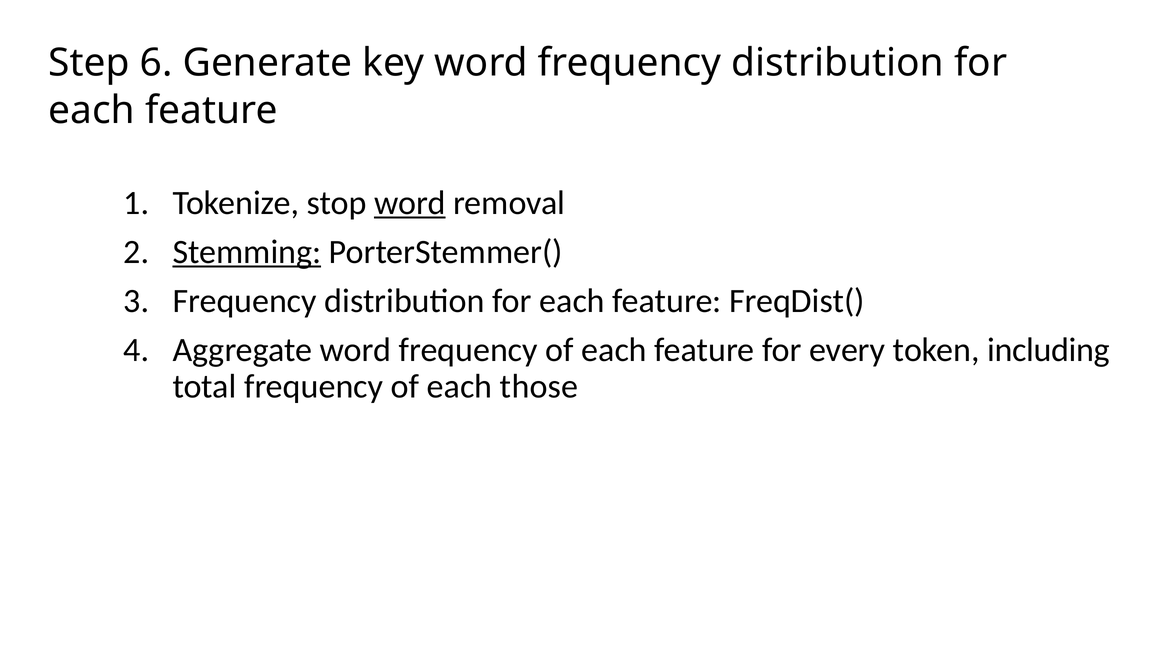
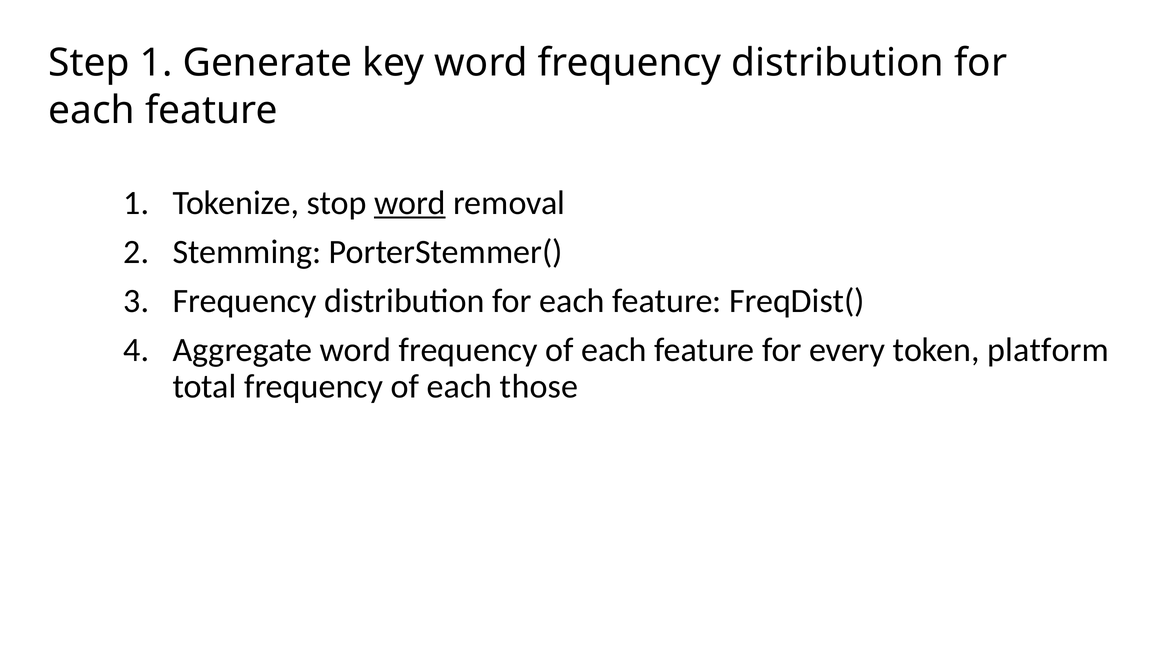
Step 6: 6 -> 1
Stemming underline: present -> none
including: including -> platform
